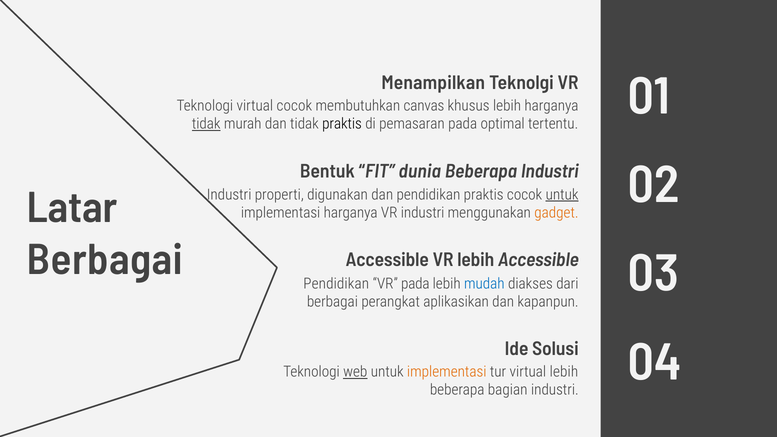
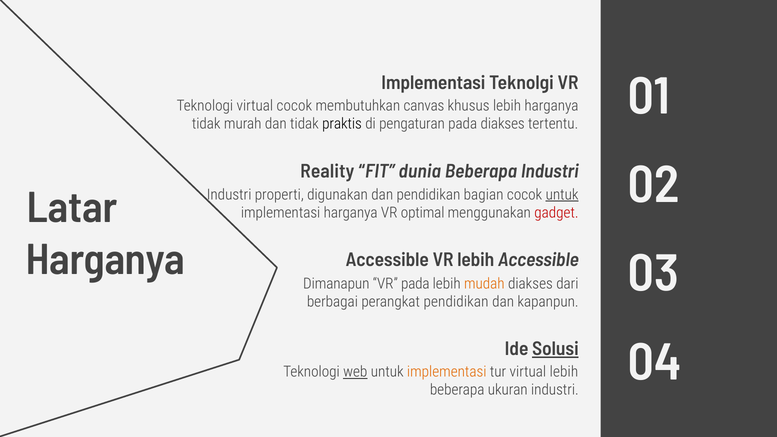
Menampilkan at (433, 83): Menampilkan -> Implementasi
tidak at (206, 124) underline: present -> none
pemasaran: pemasaran -> pengaturan
pada optimal: optimal -> diakses
Bentuk: Bentuk -> Reality
pendidikan praktis: praktis -> bagian
VR industri: industri -> optimal
gadget colour: orange -> red
Berbagai at (105, 260): Berbagai -> Harganya
Pendidikan at (336, 284): Pendidikan -> Dimanapun
mudah colour: blue -> orange
perangkat aplikasikan: aplikasikan -> pendidikan
Solusi underline: none -> present
bagian: bagian -> ukuran
